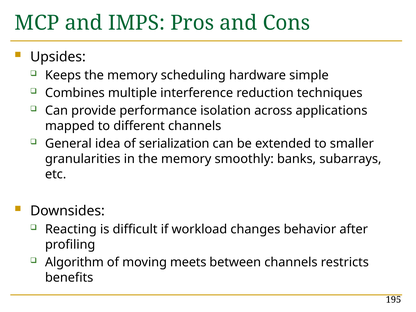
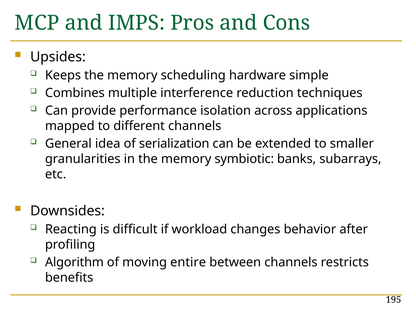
smoothly: smoothly -> symbiotic
meets: meets -> entire
